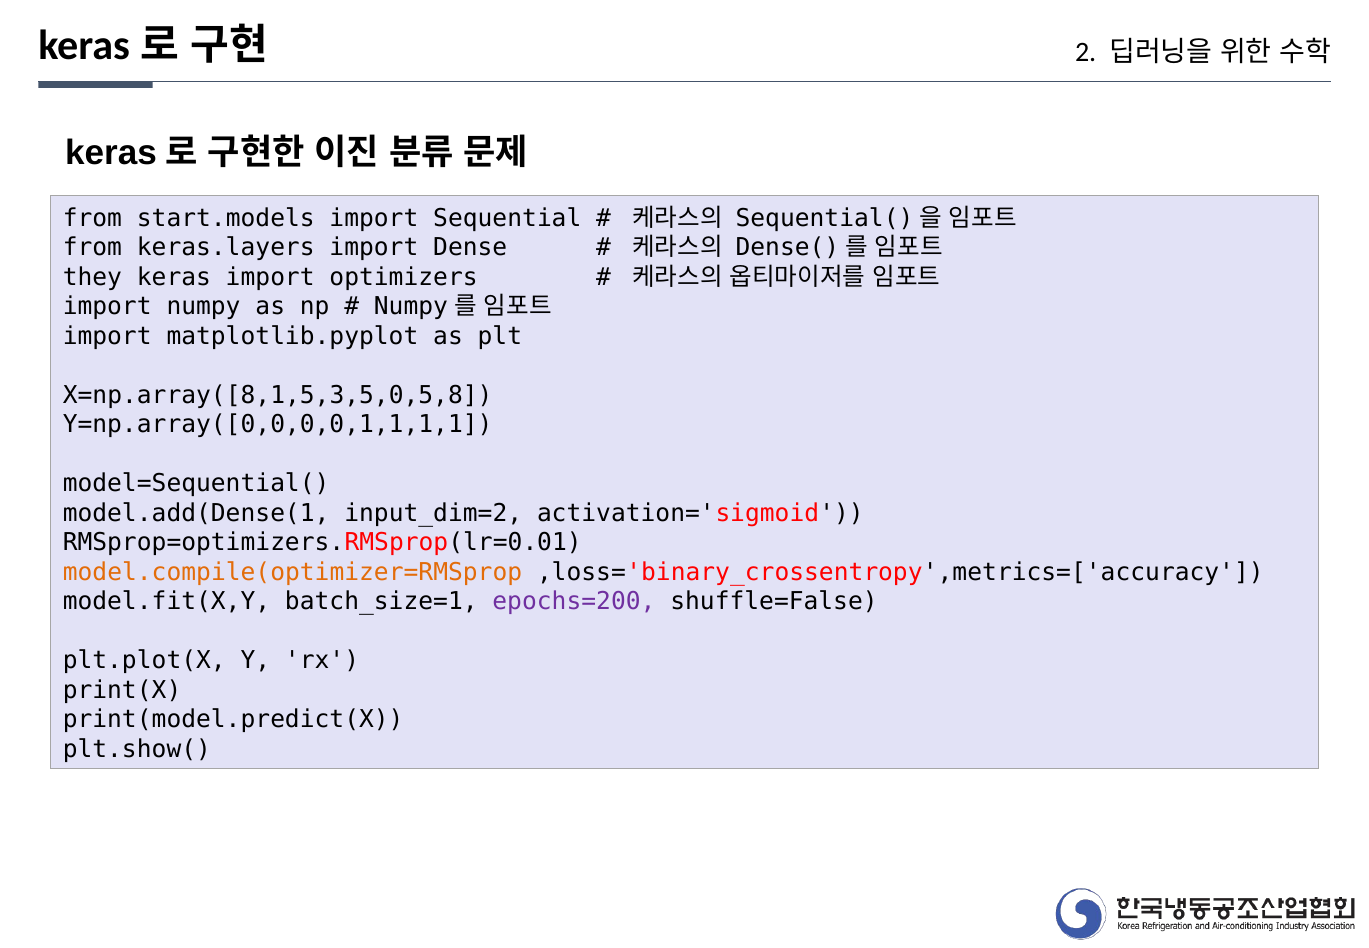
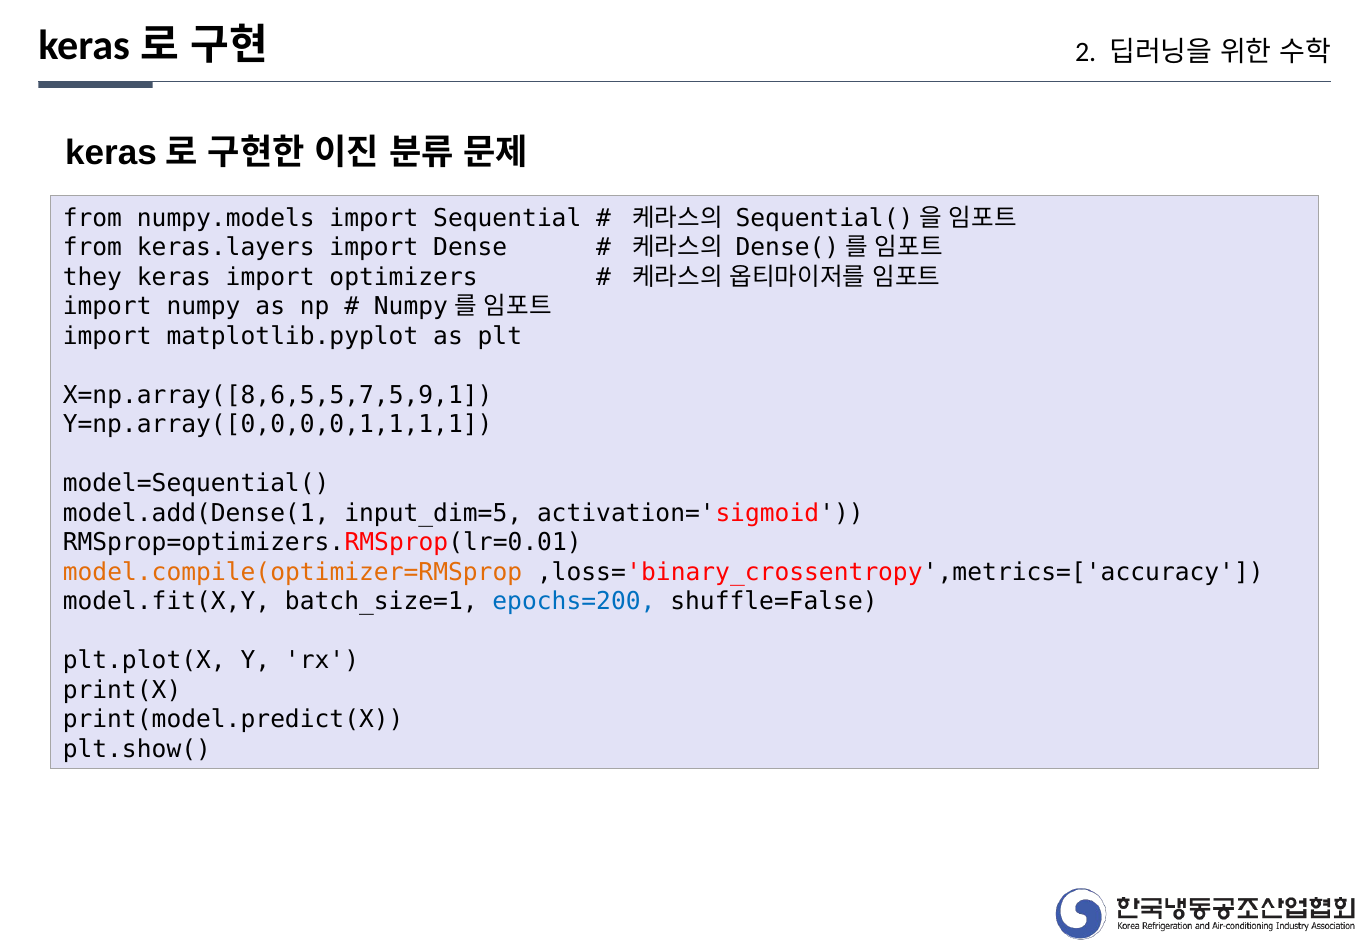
start.models: start.models -> numpy.models
X=np.array([8,1,5,3,5,0,5,8: X=np.array([8,1,5,3,5,0,5,8 -> X=np.array([8,6,5,5,7,5,9,1
input_dim=2: input_dim=2 -> input_dim=5
epochs=200 colour: purple -> blue
